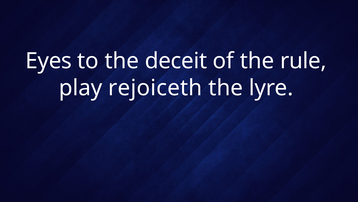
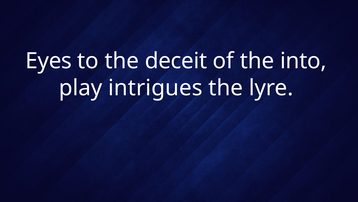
rule: rule -> into
rejoiceth: rejoiceth -> intrigues
